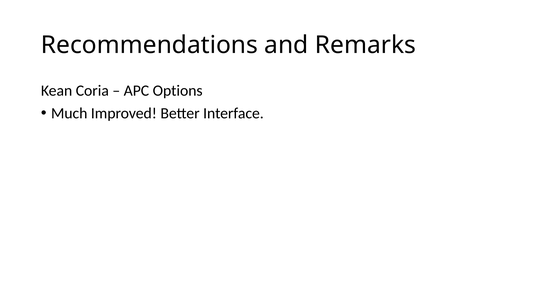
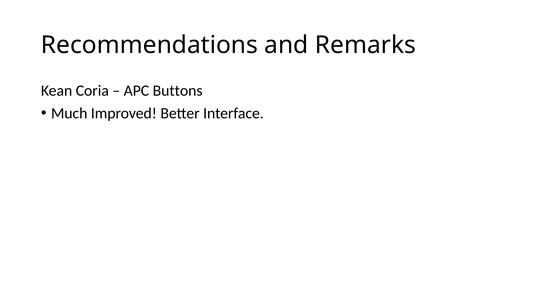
Options: Options -> Buttons
